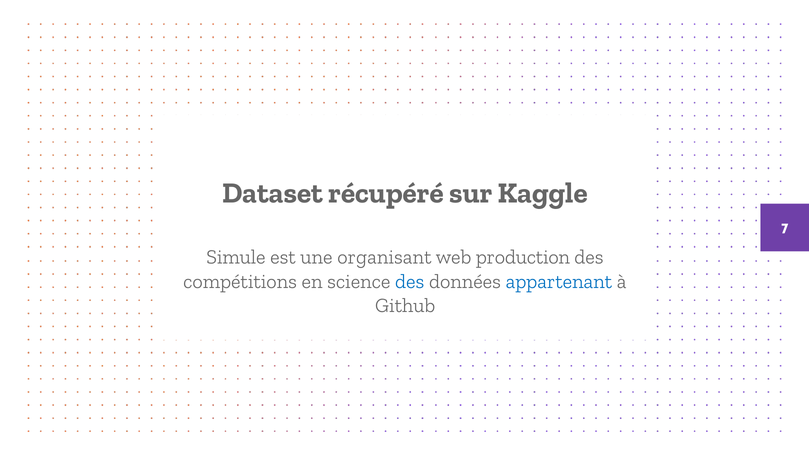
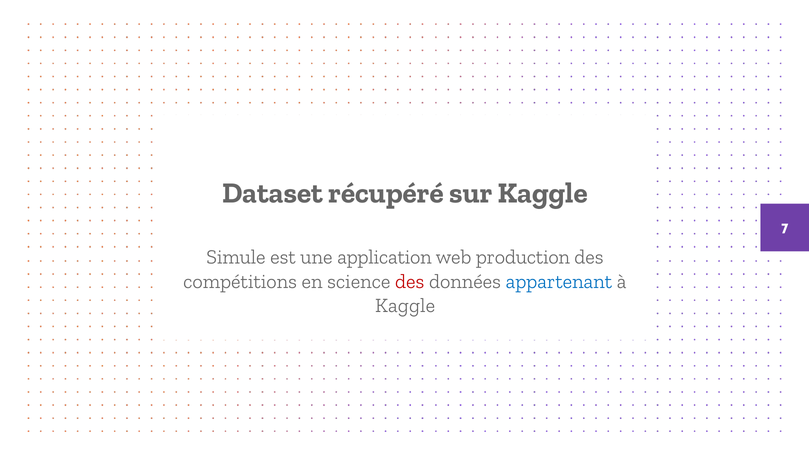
organisant: organisant -> application
des at (410, 282) colour: blue -> red
Github at (405, 306): Github -> Kaggle
